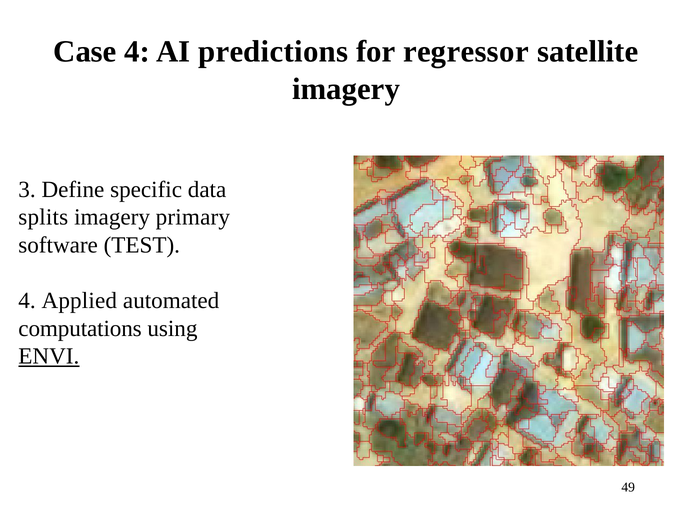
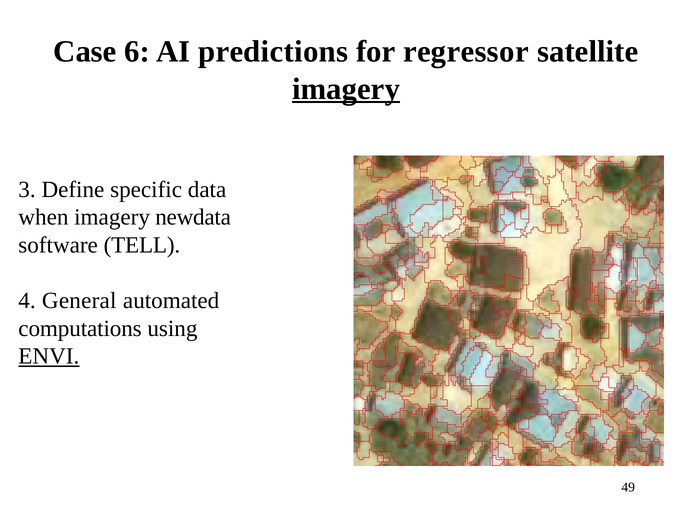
Case 4: 4 -> 6
imagery at (346, 89) underline: none -> present
splits: splits -> when
primary: primary -> newdata
TEST: TEST -> TELL
Applied: Applied -> General
